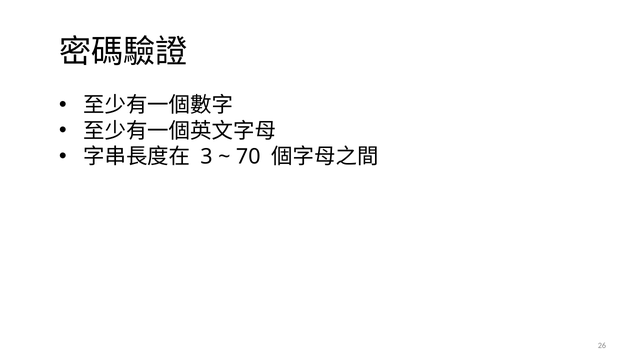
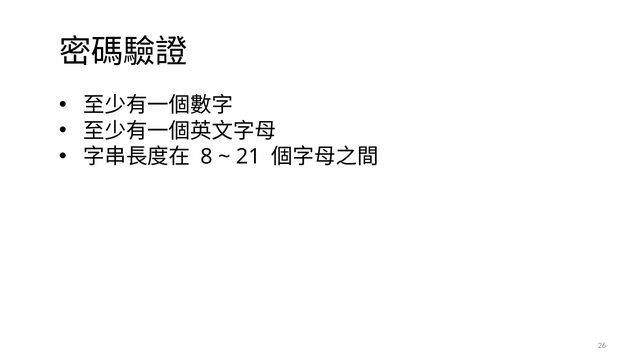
3: 3 -> 8
70: 70 -> 21
